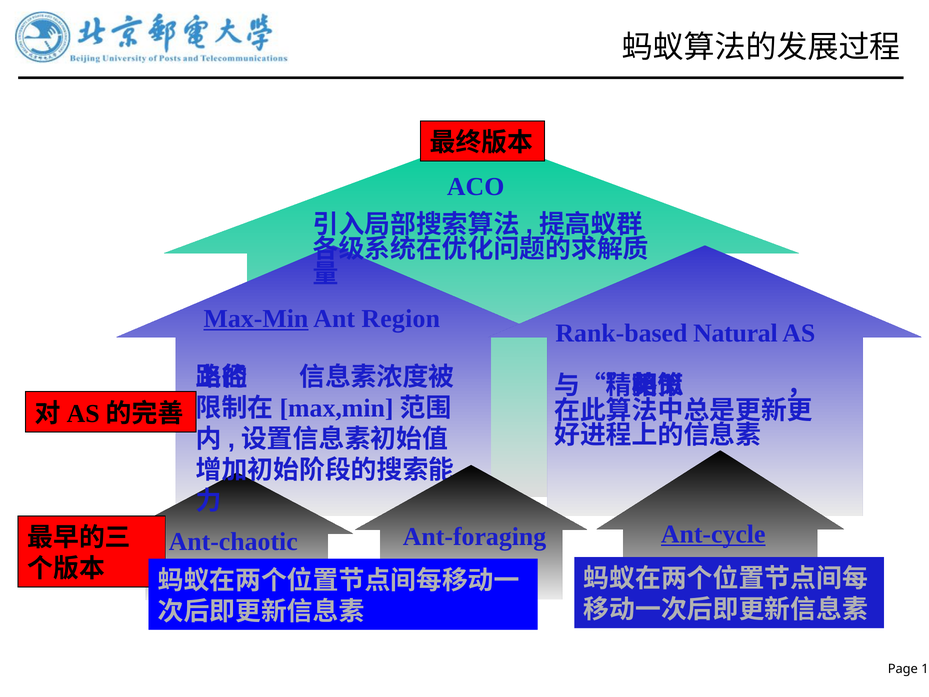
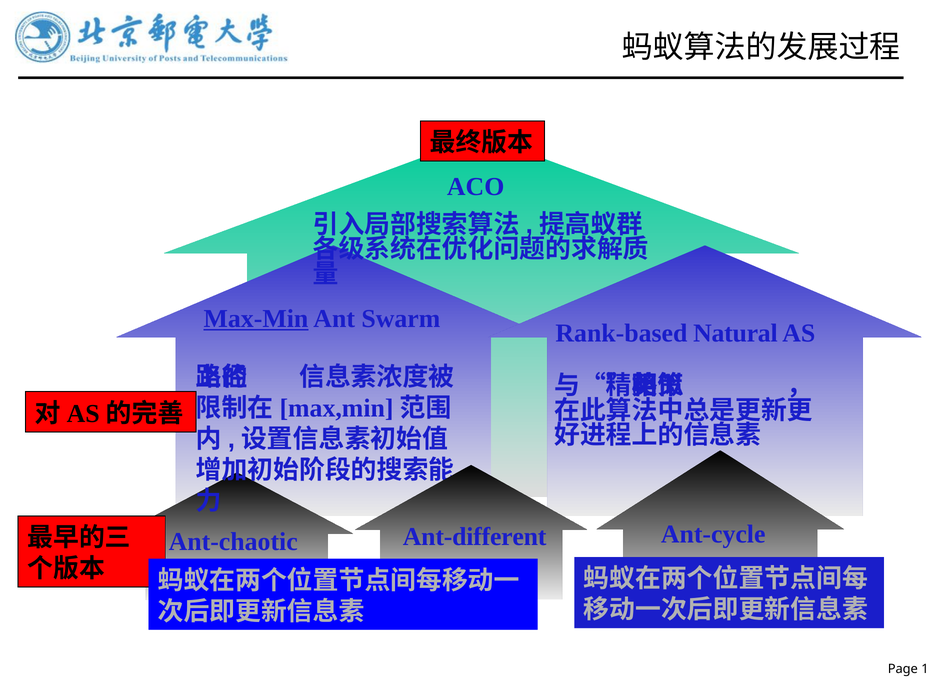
Region: Region -> Swarm
Ant-cycle underline: present -> none
Ant-foraging: Ant-foraging -> Ant-different
